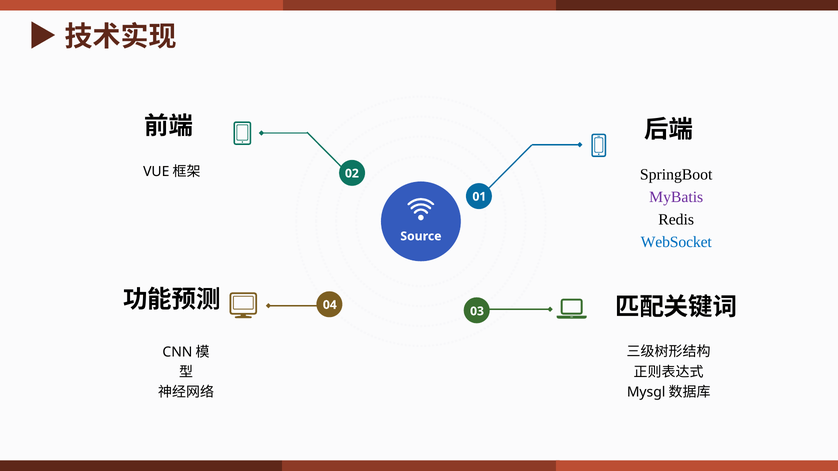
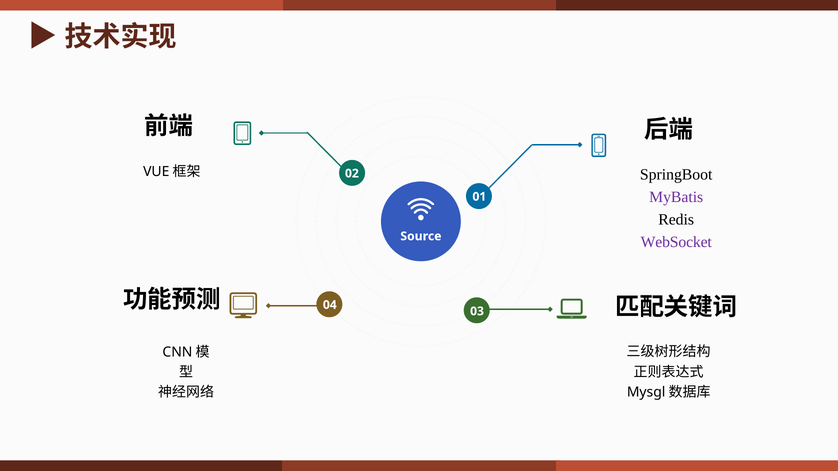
WebSocket colour: blue -> purple
